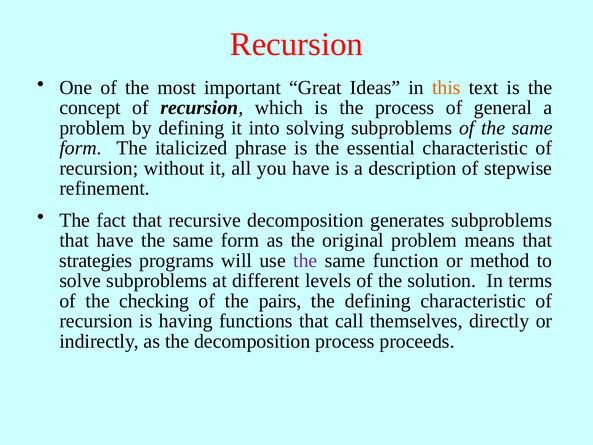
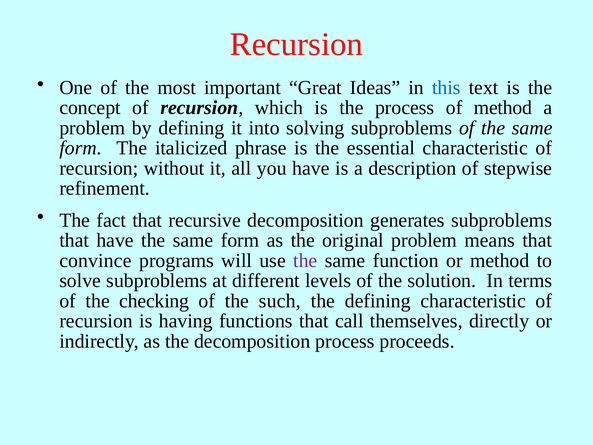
this colour: orange -> blue
of general: general -> method
strategies: strategies -> convince
pairs: pairs -> such
